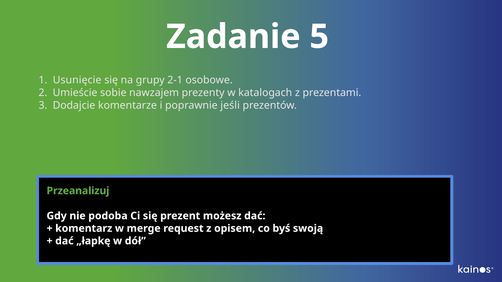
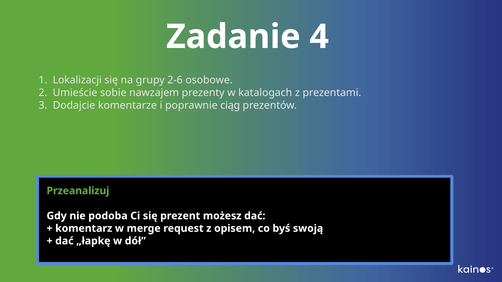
5: 5 -> 4
Usunięcie: Usunięcie -> Lokalizacji
2-1: 2-1 -> 2-6
jeśli: jeśli -> ciąg
